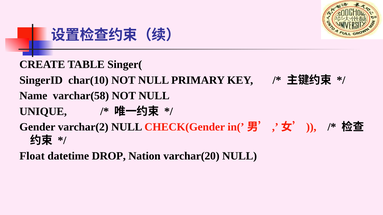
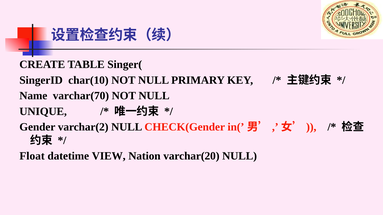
varchar(58: varchar(58 -> varchar(70
DROP: DROP -> VIEW
